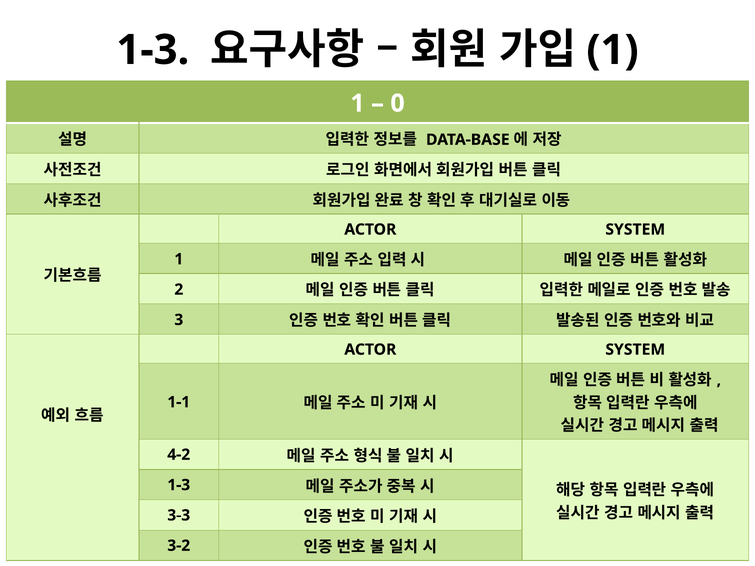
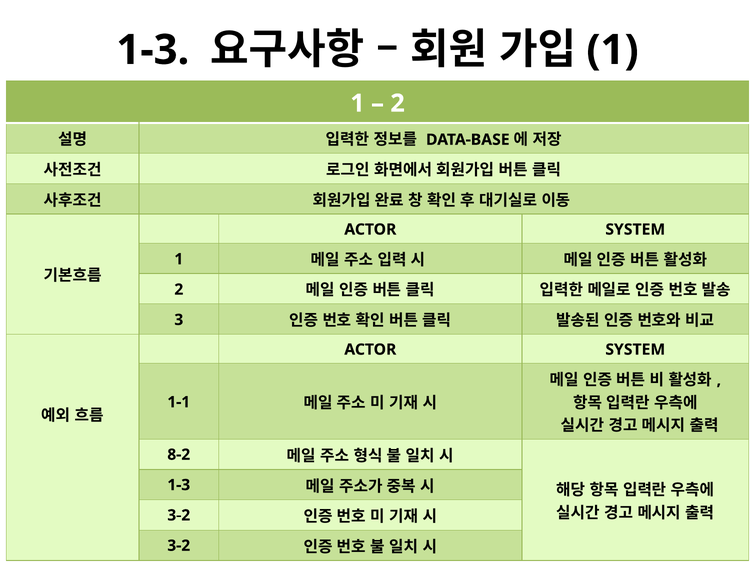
0 at (398, 103): 0 -> 2
4-2: 4-2 -> 8-2
3-3 at (179, 516): 3-3 -> 3-2
